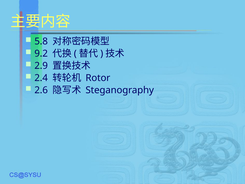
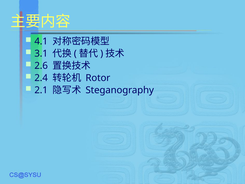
5.8: 5.8 -> 4.1
9.2: 9.2 -> 3.1
2.9: 2.9 -> 2.6
2.6: 2.6 -> 2.1
